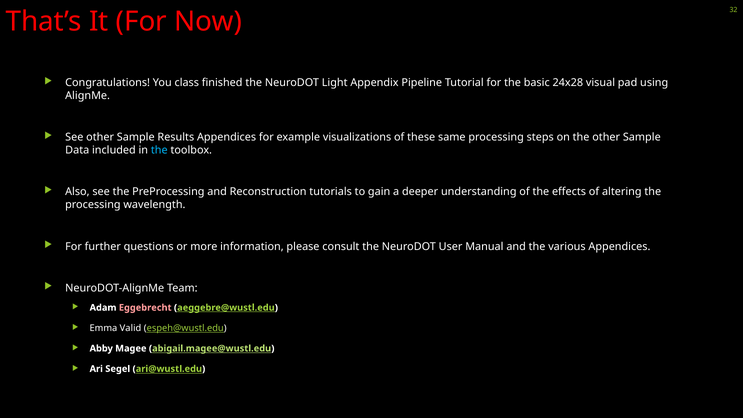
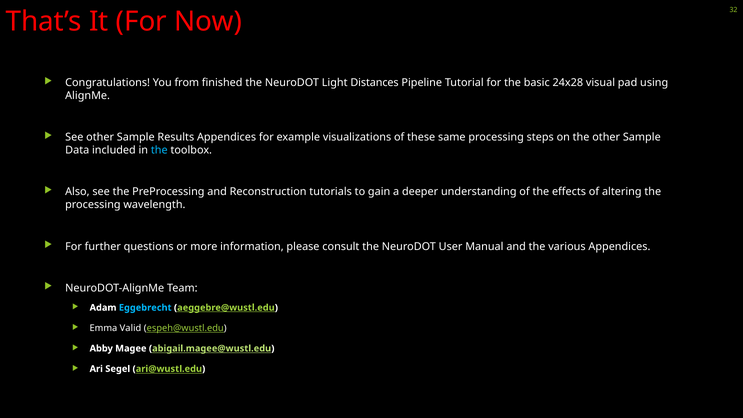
class: class -> from
Appendix: Appendix -> Distances
Eggebrecht colour: pink -> light blue
